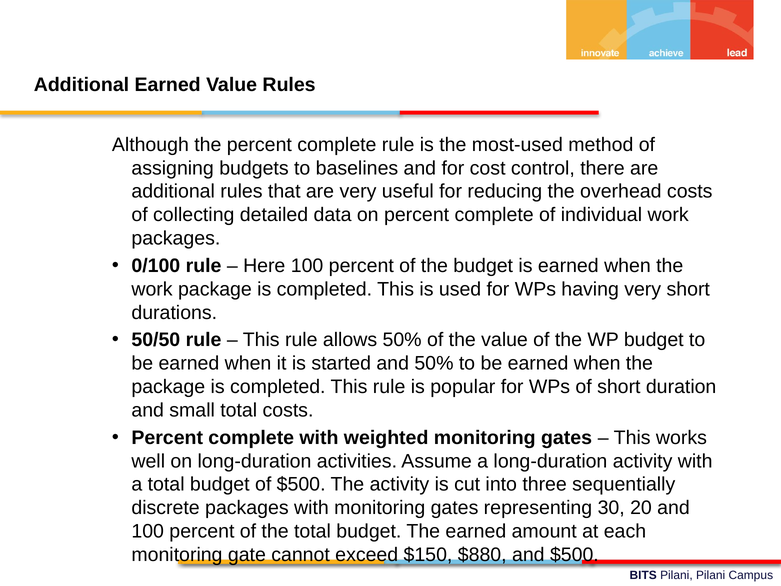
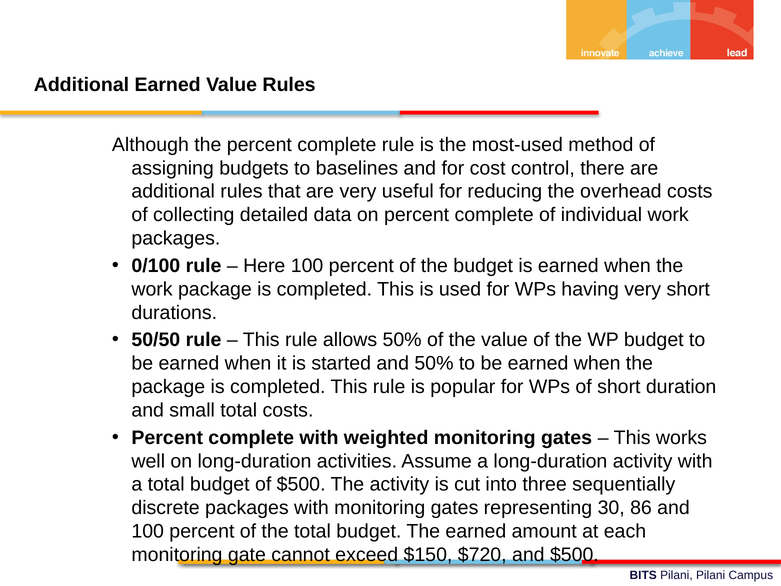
20: 20 -> 86
$880: $880 -> $720
